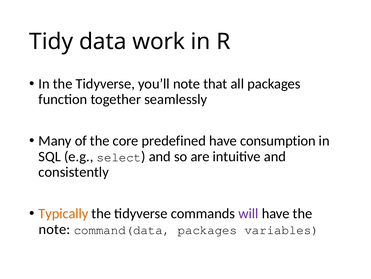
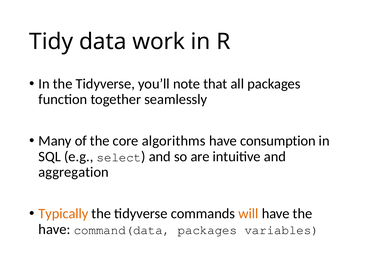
predefined: predefined -> algorithms
consistently: consistently -> aggregation
will colour: purple -> orange
note at (54, 229): note -> have
